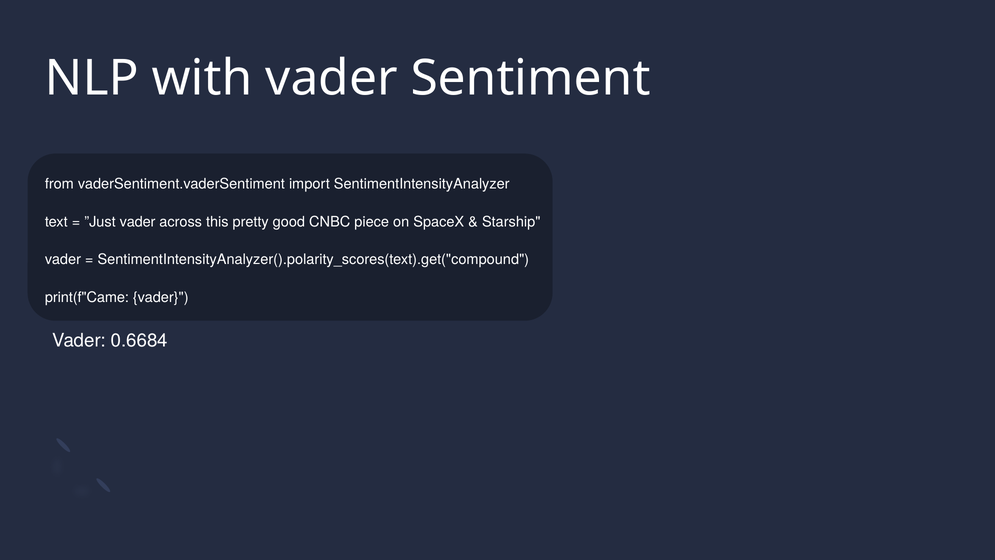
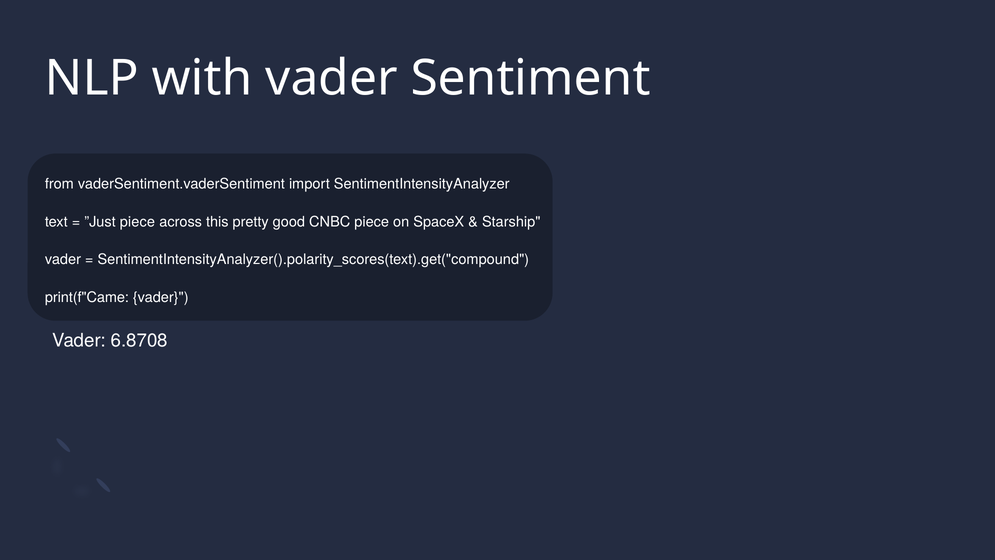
”Just vader: vader -> piece
0.6684: 0.6684 -> 6.8708
